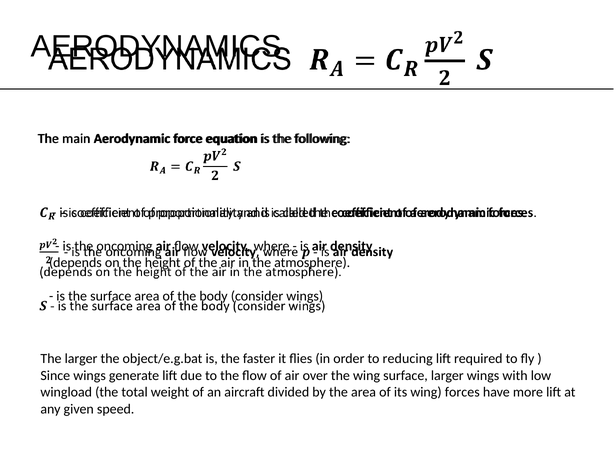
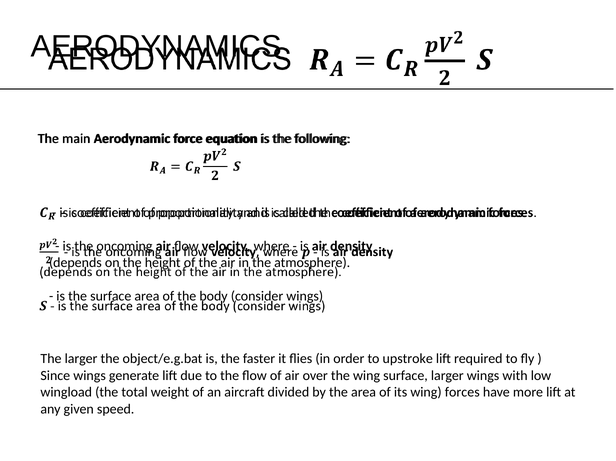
reducing: reducing -> upstroke
